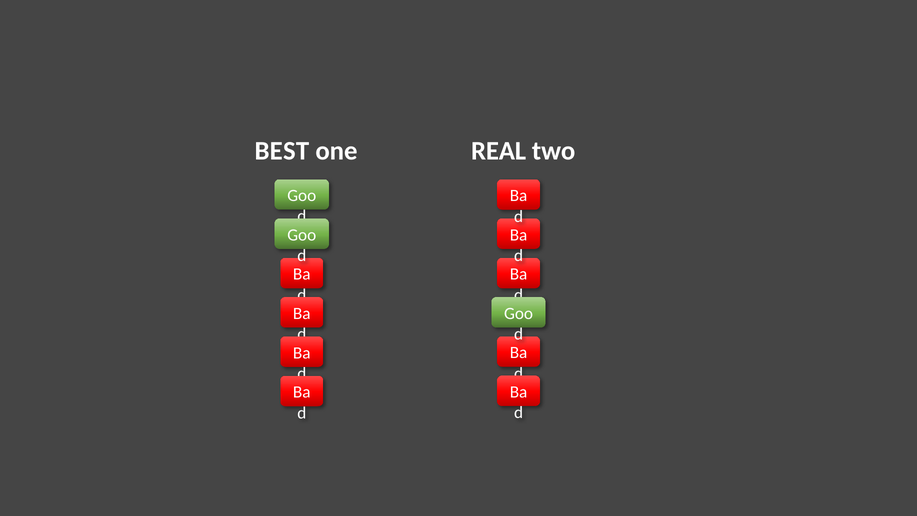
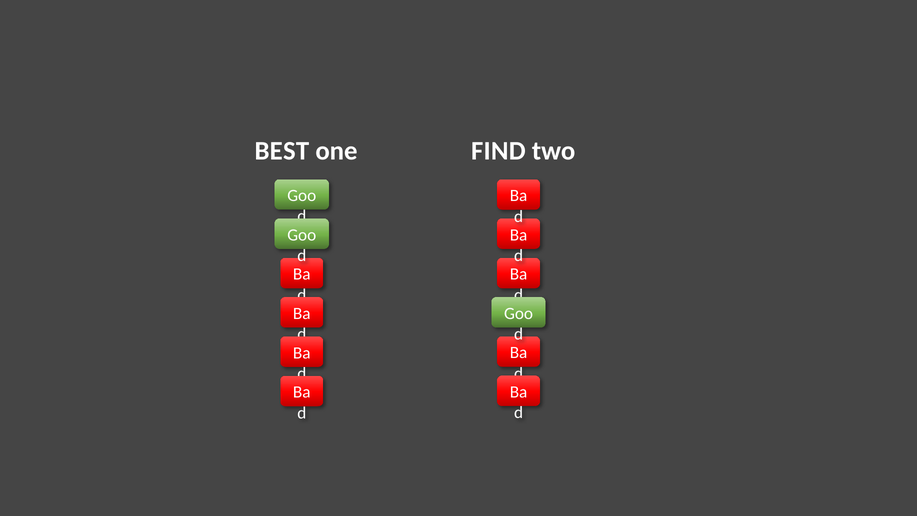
REAL: REAL -> FIND
